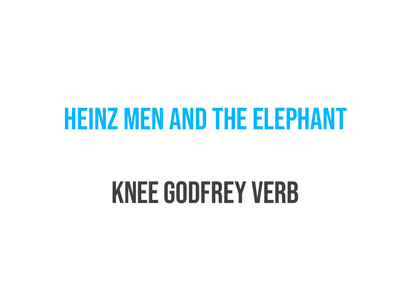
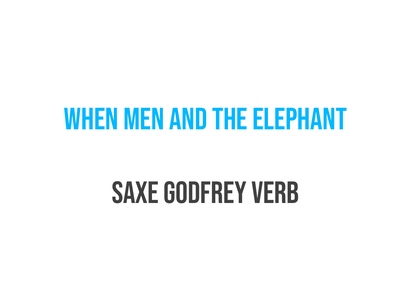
Heinz: Heinz -> When
Knee: Knee -> Saxe
